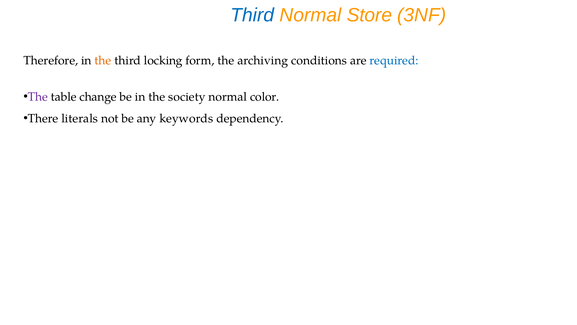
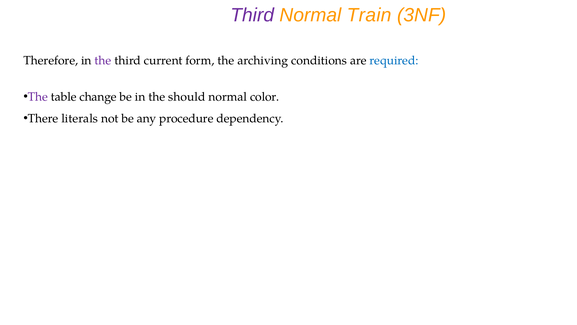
Third at (252, 15) colour: blue -> purple
Store: Store -> Train
the at (103, 61) colour: orange -> purple
locking: locking -> current
society: society -> should
keywords: keywords -> procedure
